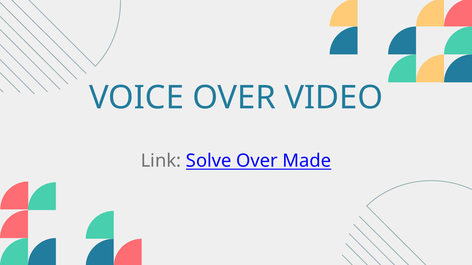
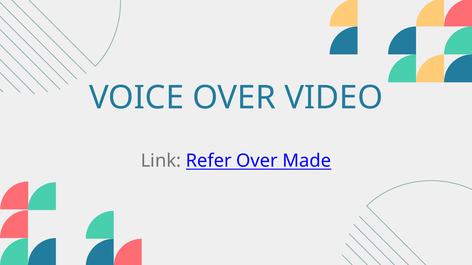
Solve: Solve -> Refer
